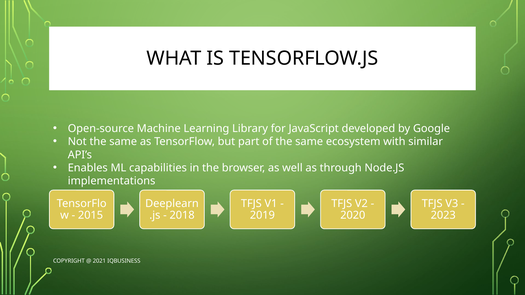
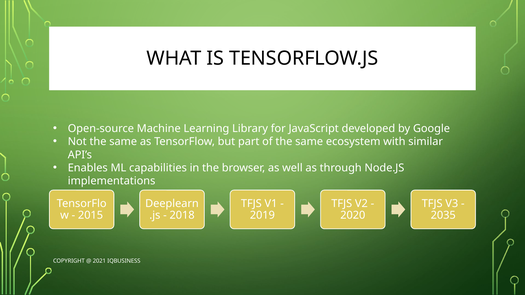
2023: 2023 -> 2035
